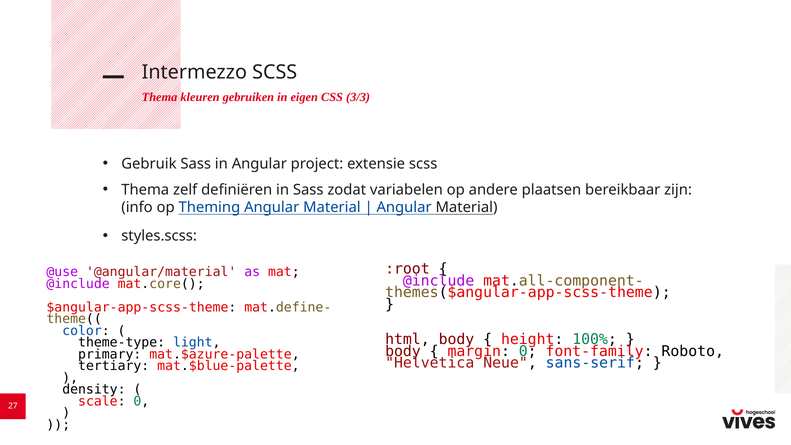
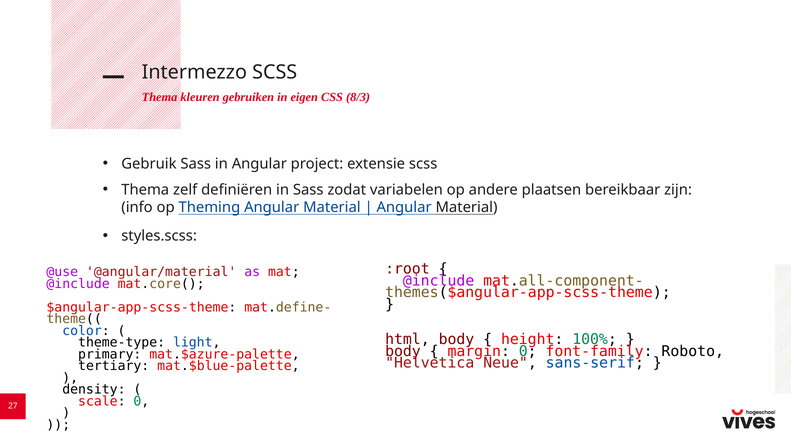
3/3: 3/3 -> 8/3
